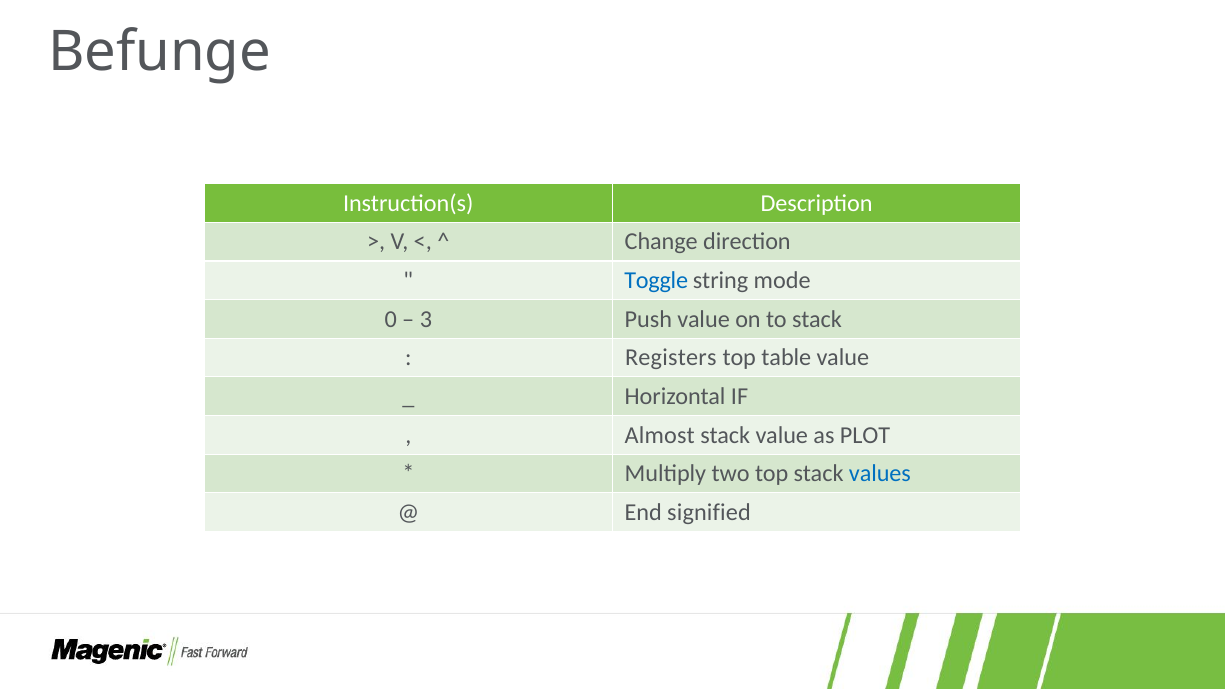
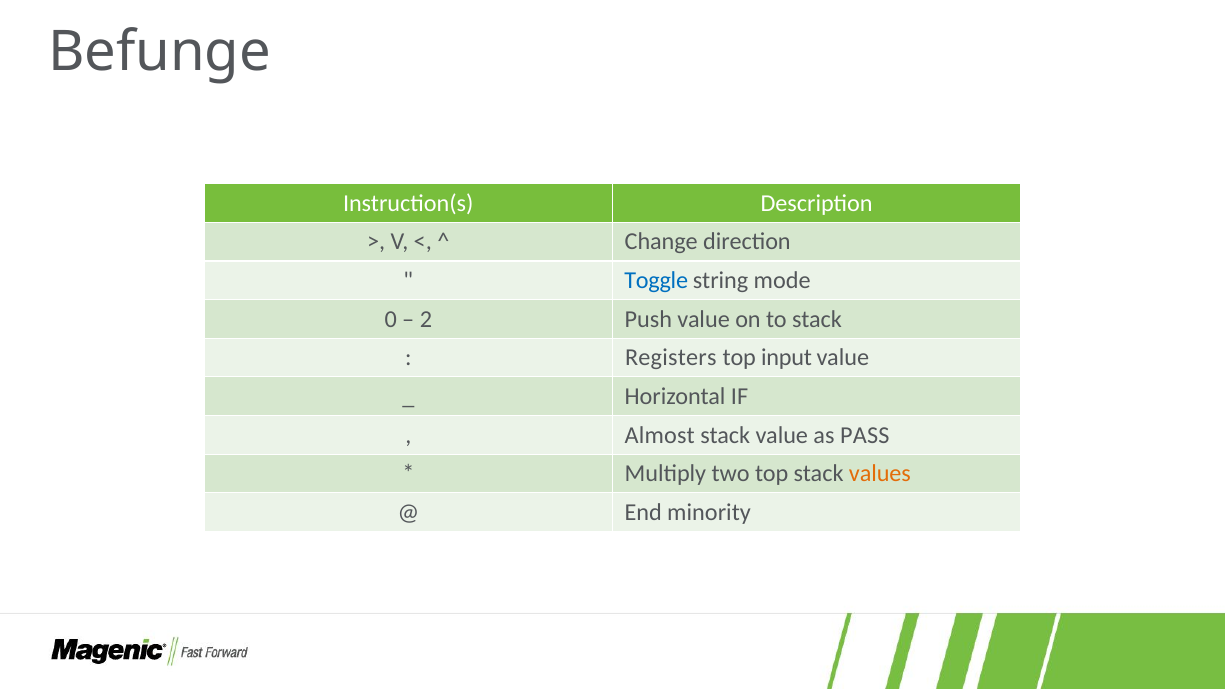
3: 3 -> 2
table: table -> input
PLOT: PLOT -> PASS
values colour: blue -> orange
signified: signified -> minority
